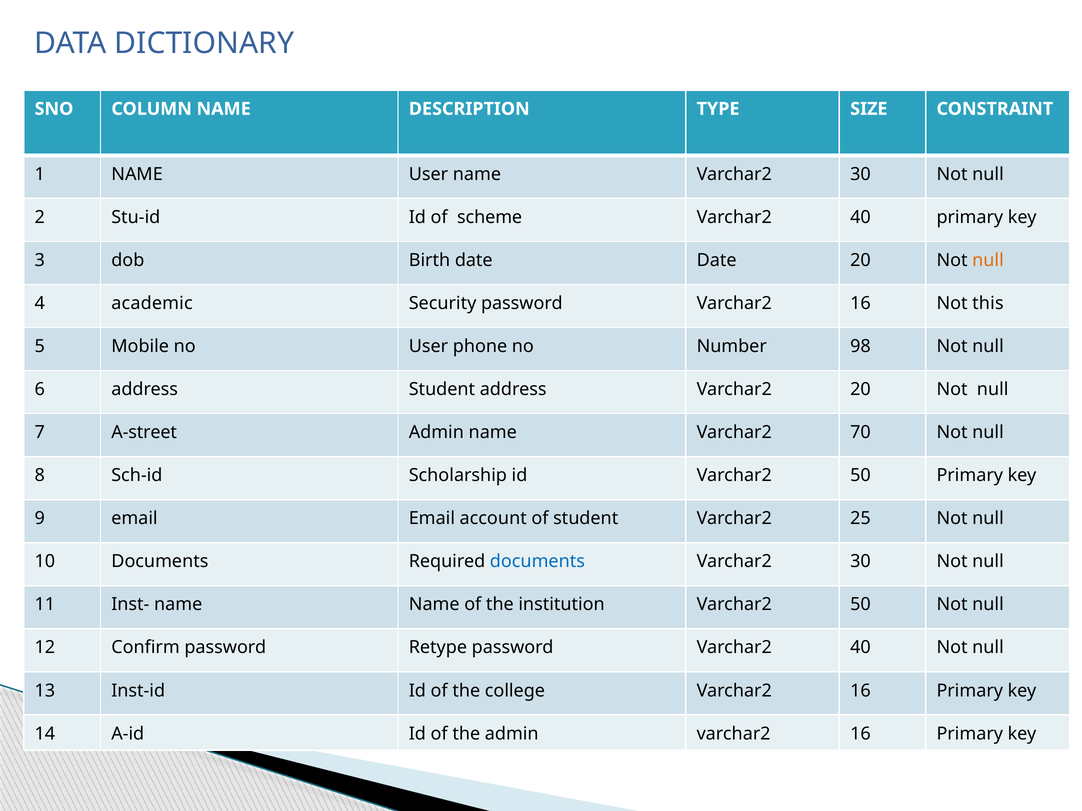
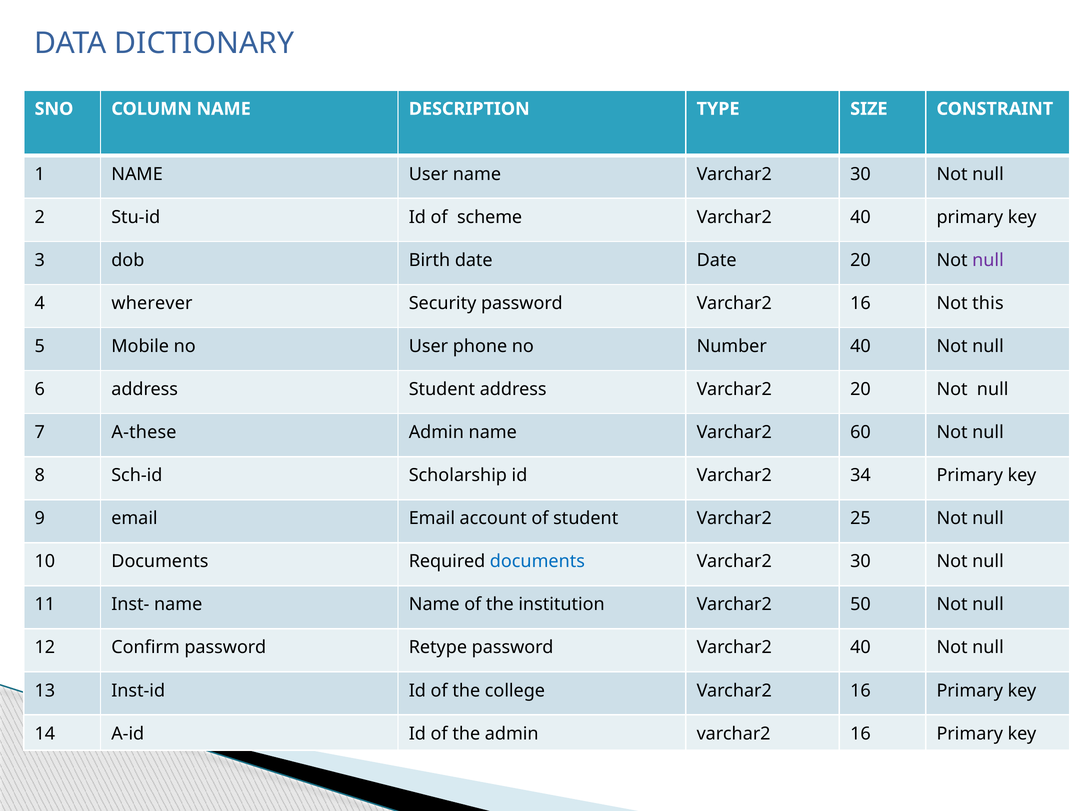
null at (988, 260) colour: orange -> purple
academic: academic -> wherever
Number 98: 98 -> 40
A-street: A-street -> A-these
70: 70 -> 60
id Varchar2 50: 50 -> 34
